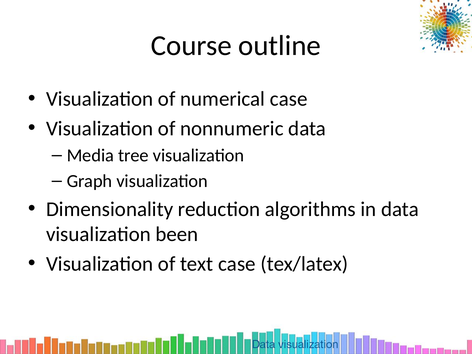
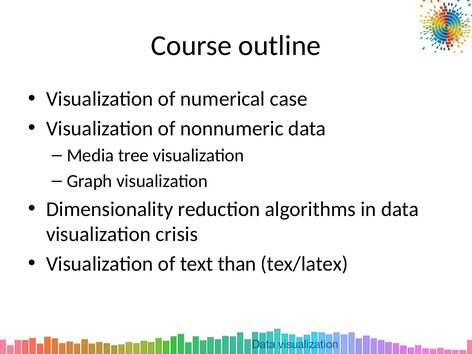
been: been -> crisis
text case: case -> than
